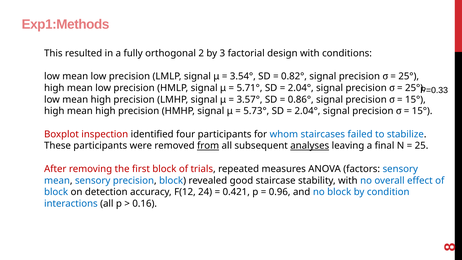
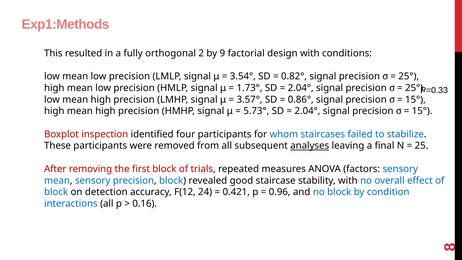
3: 3 -> 9
5.71°: 5.71° -> 1.73°
from underline: present -> none
